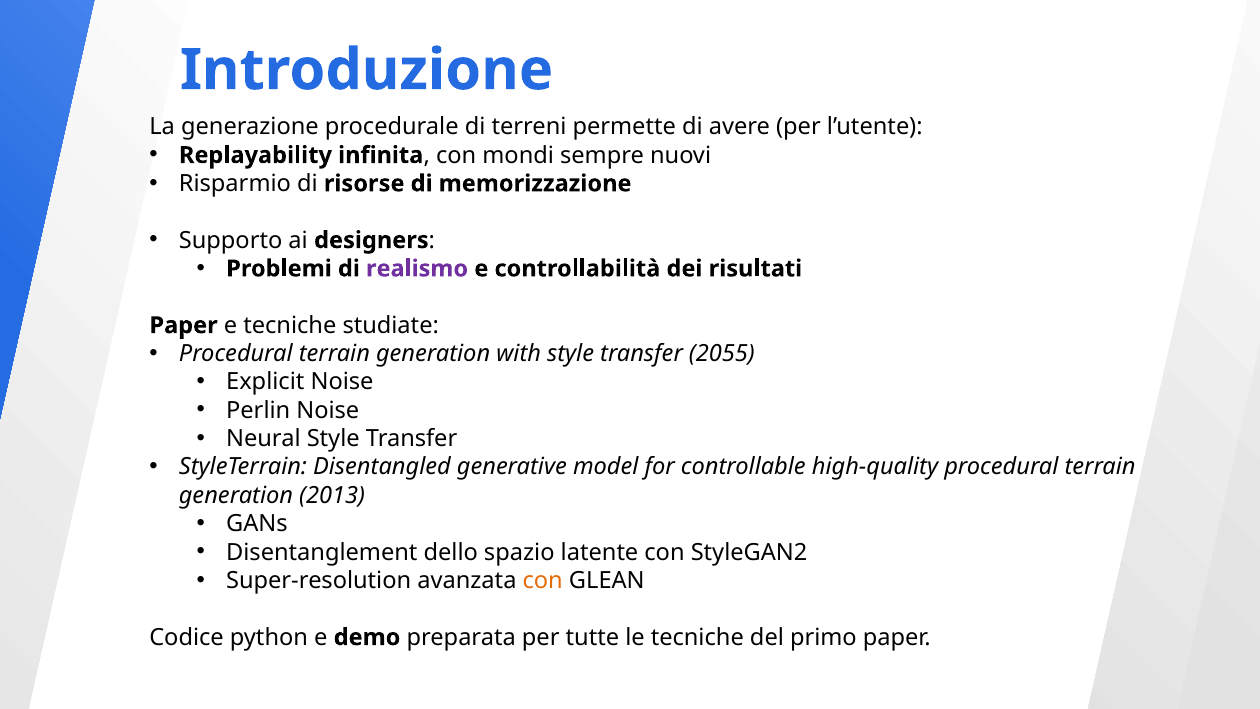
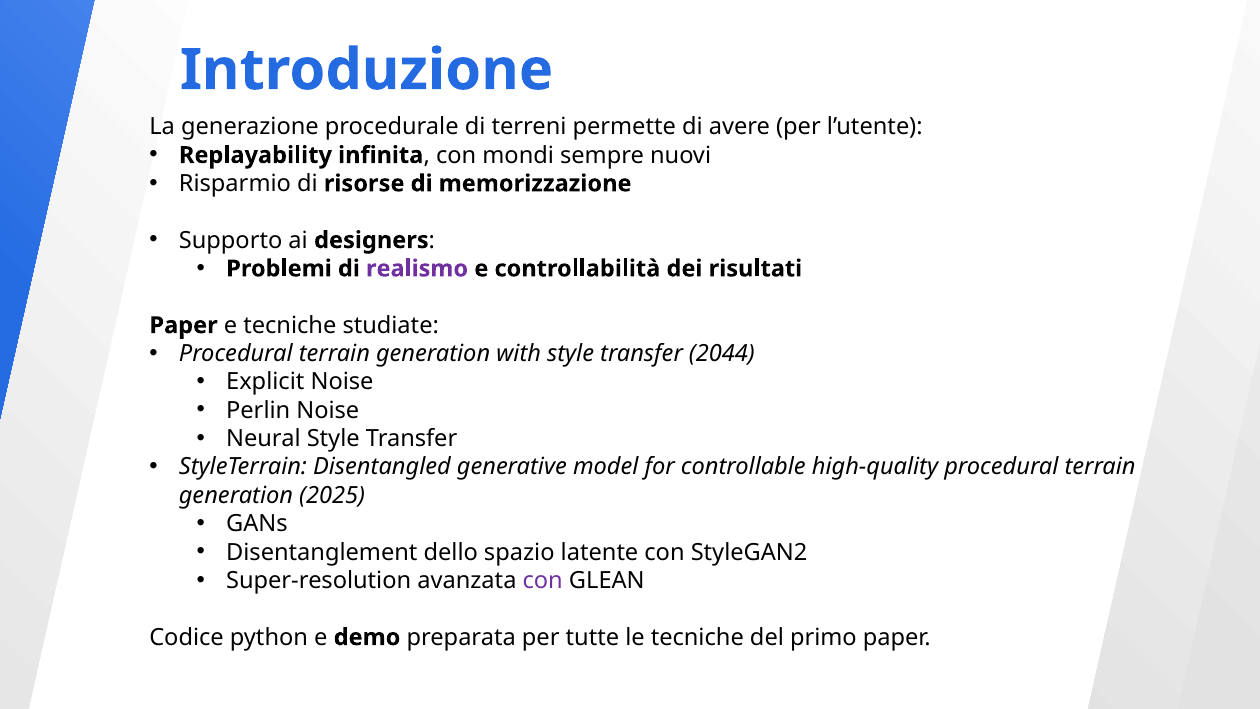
2055: 2055 -> 2044
2013: 2013 -> 2025
con at (543, 580) colour: orange -> purple
